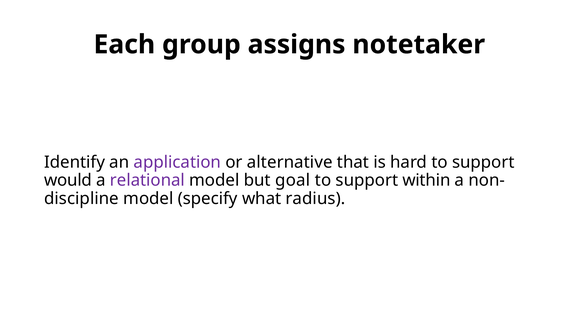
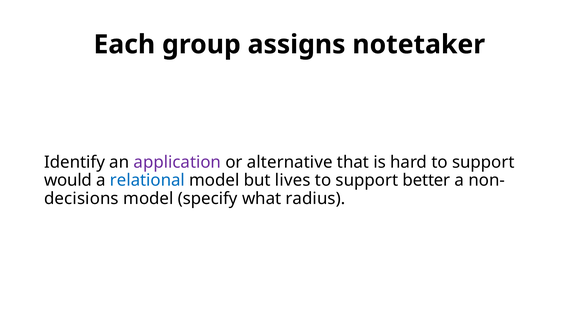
relational colour: purple -> blue
goal: goal -> lives
within: within -> better
discipline: discipline -> decisions
